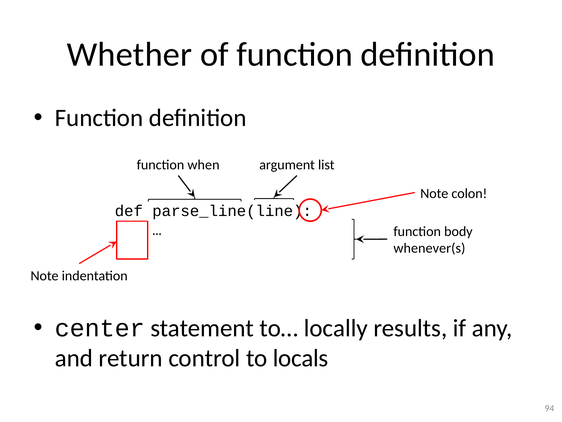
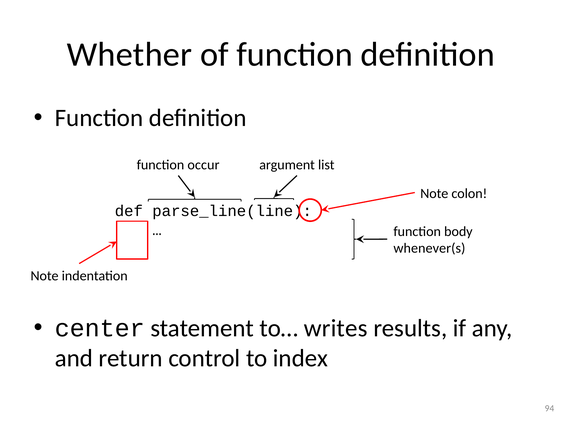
when: when -> occur
locally: locally -> writes
locals: locals -> index
